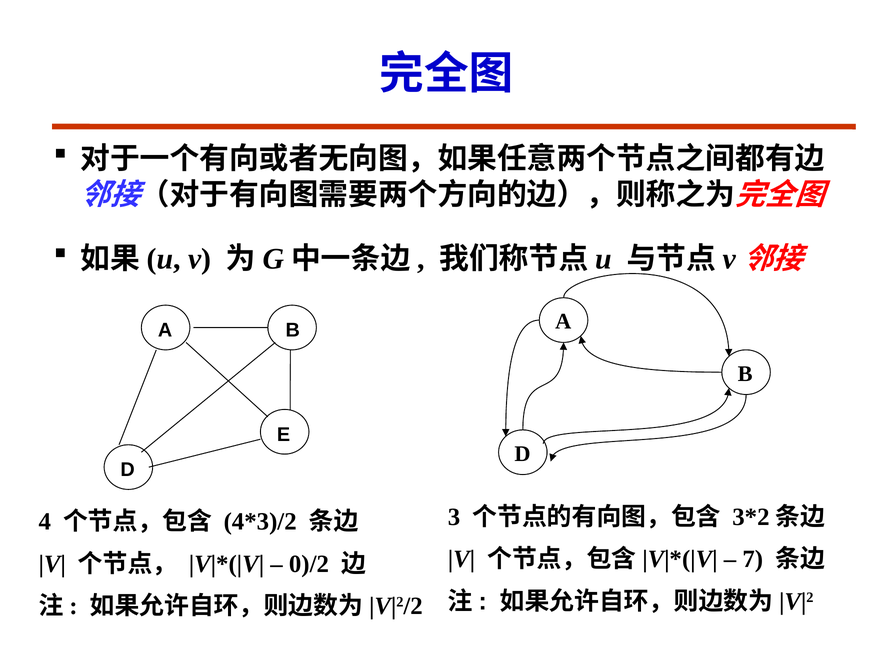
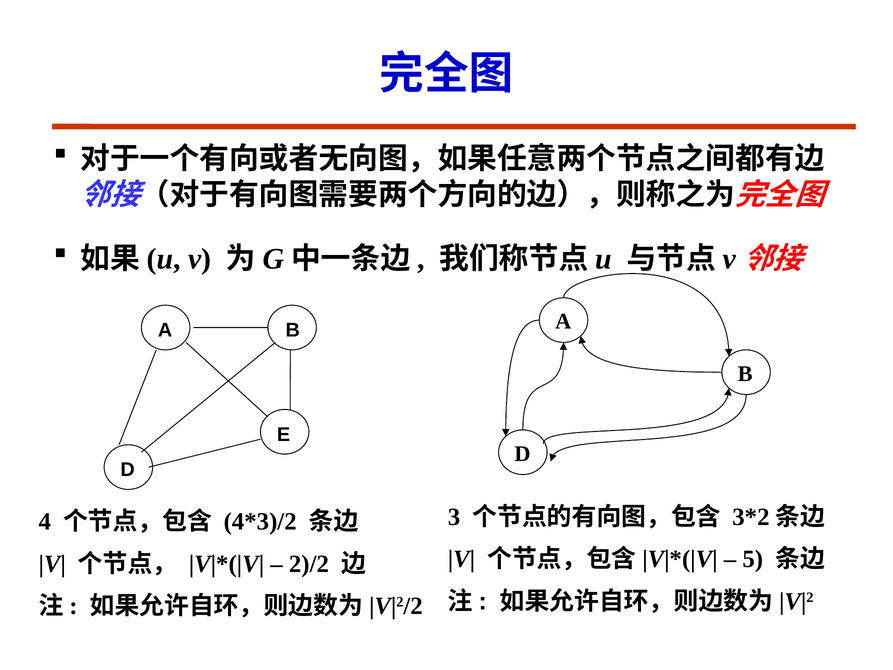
7: 7 -> 5
0)/2: 0)/2 -> 2)/2
